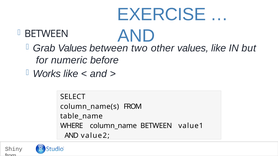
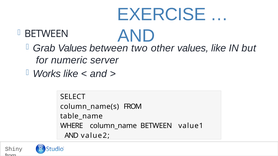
before: before -> server
